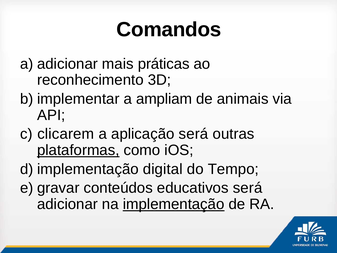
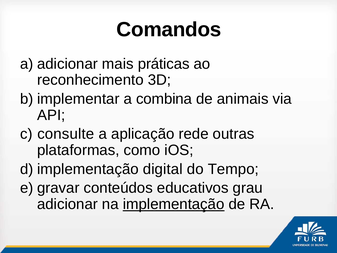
ampliam: ampliam -> combina
clicarem: clicarem -> consulte
aplicação será: será -> rede
plataformas underline: present -> none
educativos será: será -> grau
